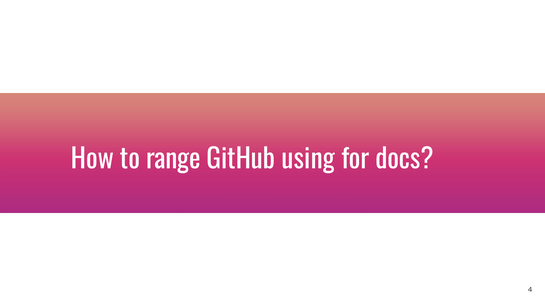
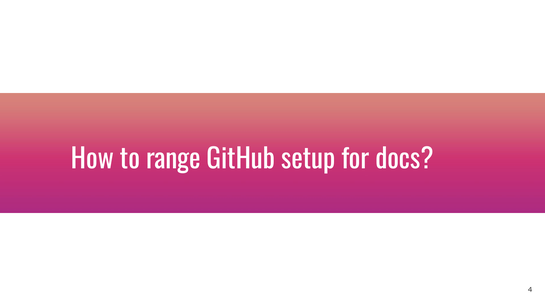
using: using -> setup
